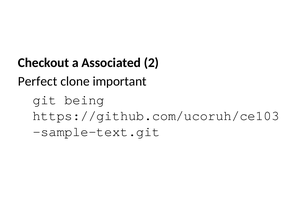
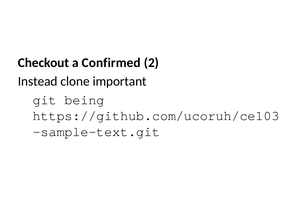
Associated: Associated -> Confirmed
Perfect: Perfect -> Instead
